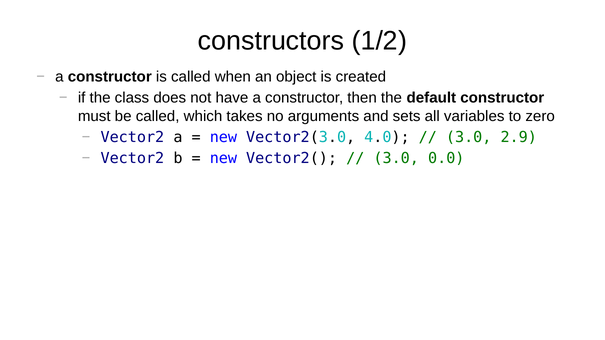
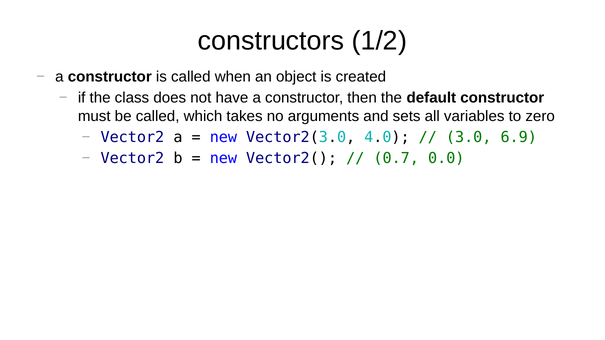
2.9: 2.9 -> 6.9
3.0 at (396, 159): 3.0 -> 0.7
